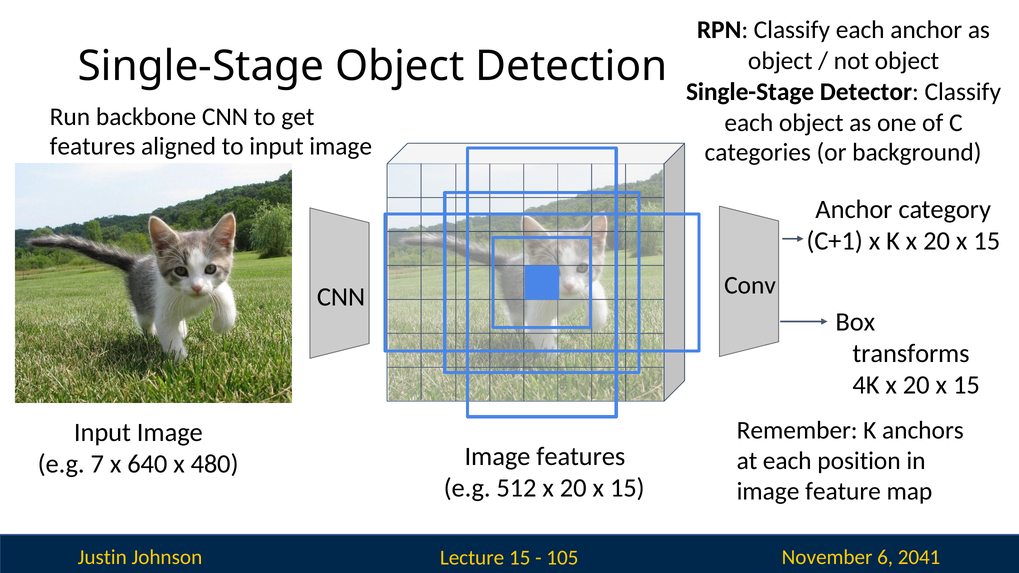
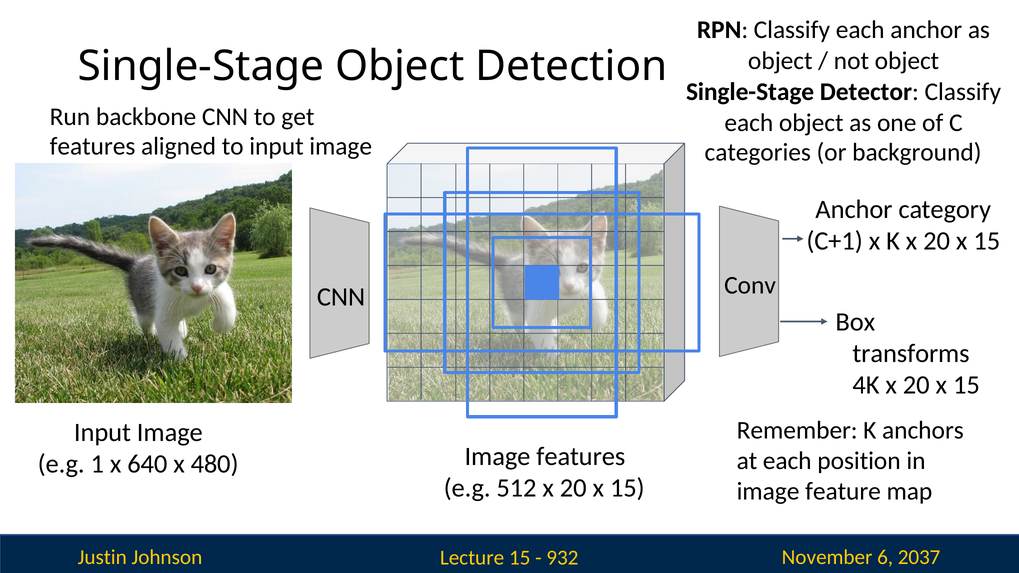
7: 7 -> 1
105: 105 -> 932
2041: 2041 -> 2037
